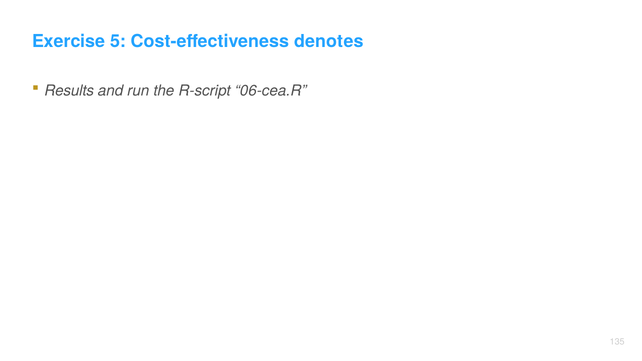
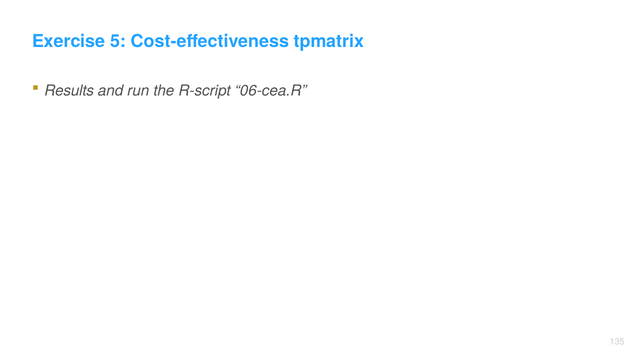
denotes: denotes -> tpmatrix
